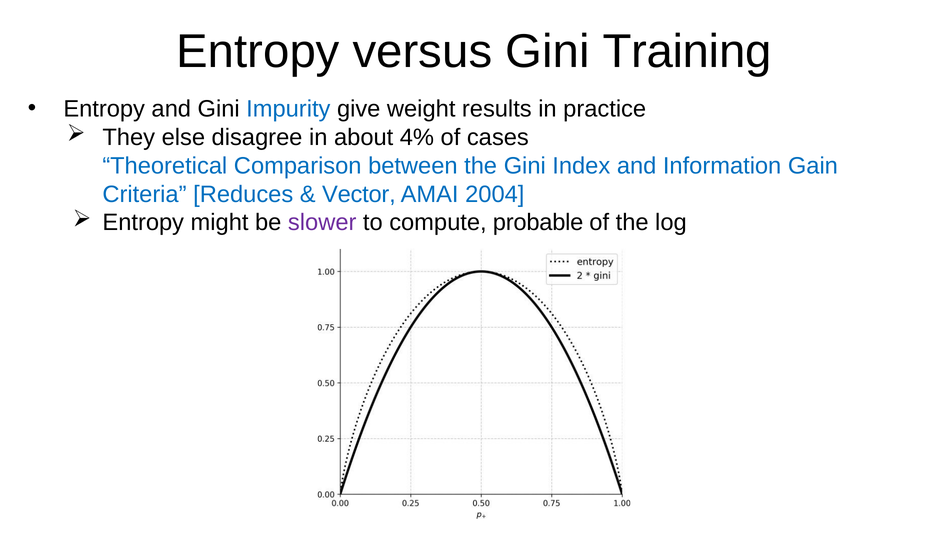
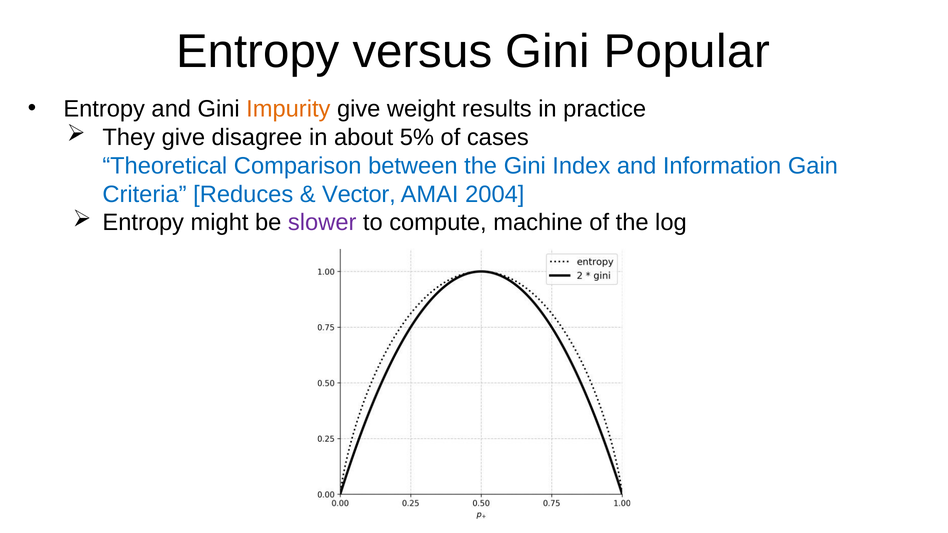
Training: Training -> Popular
Impurity colour: blue -> orange
They else: else -> give
4%: 4% -> 5%
probable: probable -> machine
